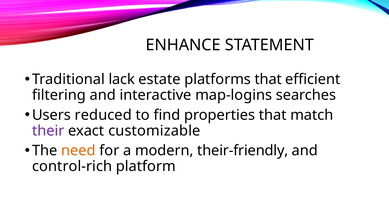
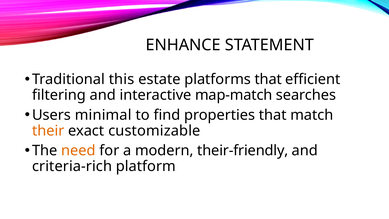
lack: lack -> this
map-logins: map-logins -> map-match
reduced: reduced -> minimal
their colour: purple -> orange
control-rich: control-rich -> criteria-rich
